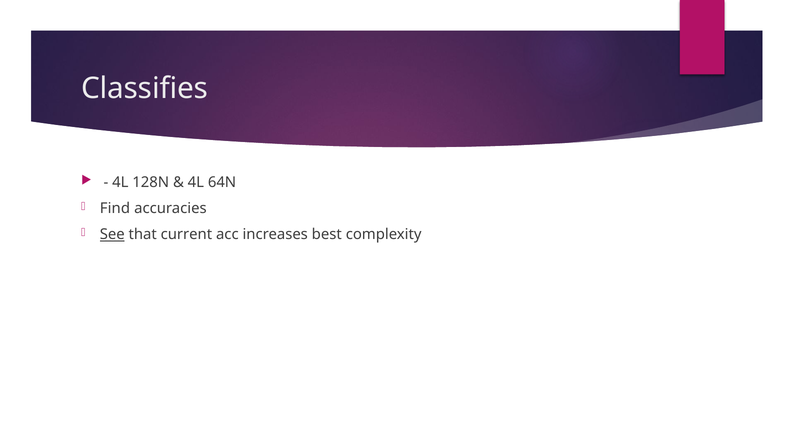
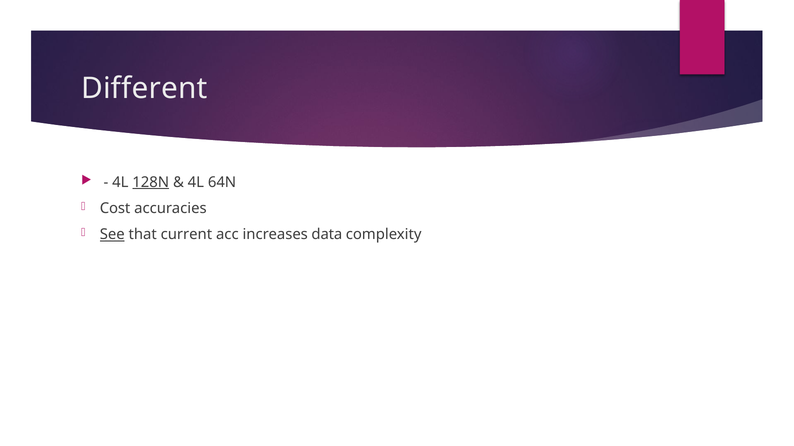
Classifies: Classifies -> Different
128N underline: none -> present
Find: Find -> Cost
best: best -> data
